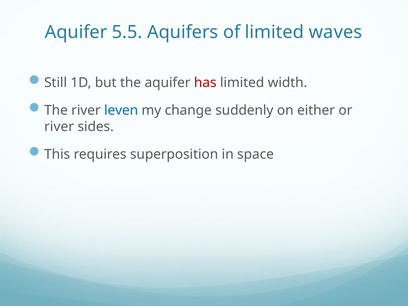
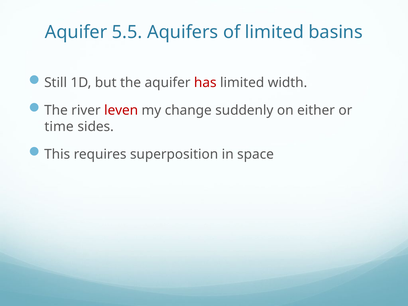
waves: waves -> basins
leven colour: blue -> red
river at (59, 127): river -> time
